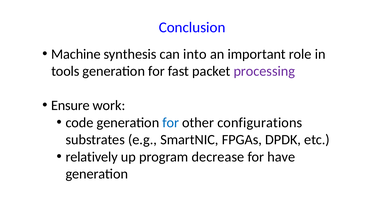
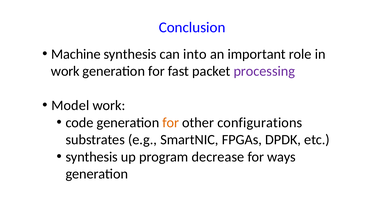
tools at (65, 71): tools -> work
Ensure: Ensure -> Model
for at (171, 122) colour: blue -> orange
relatively at (92, 157): relatively -> synthesis
have: have -> ways
